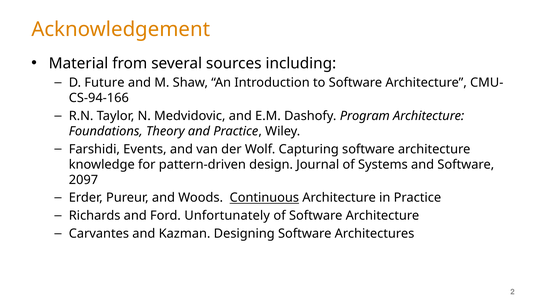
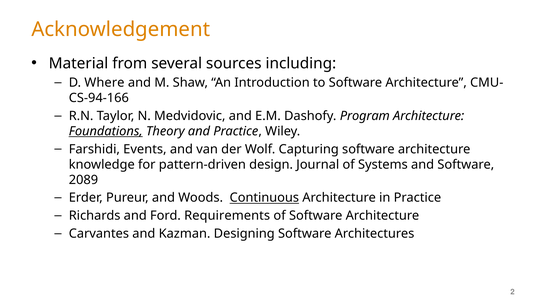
Future: Future -> Where
Foundations underline: none -> present
2097: 2097 -> 2089
Unfortunately: Unfortunately -> Requirements
